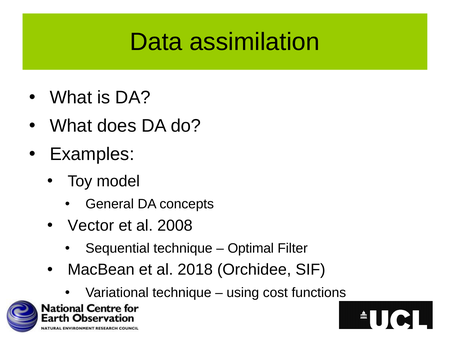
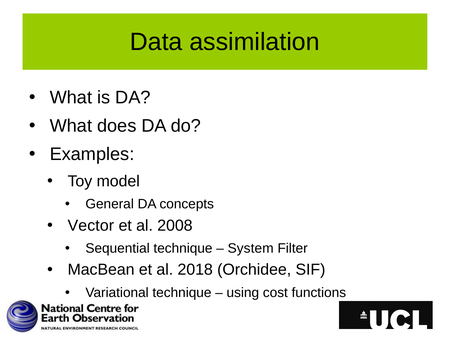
Optimal: Optimal -> System
